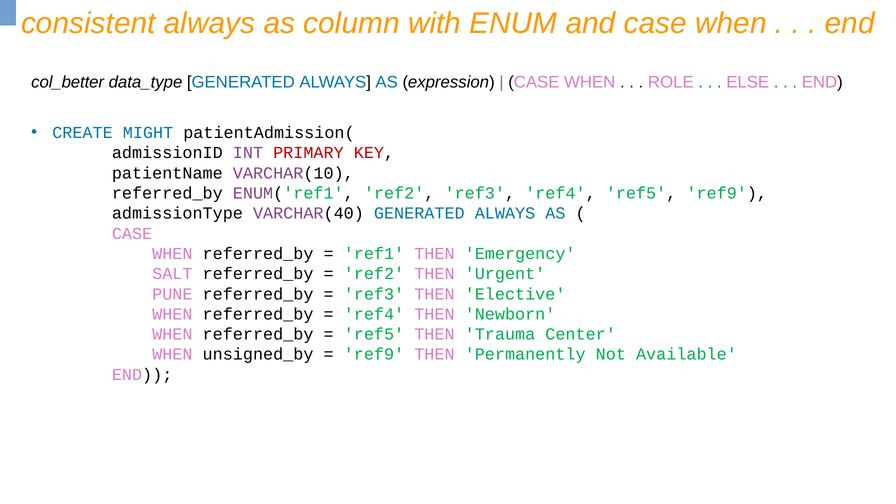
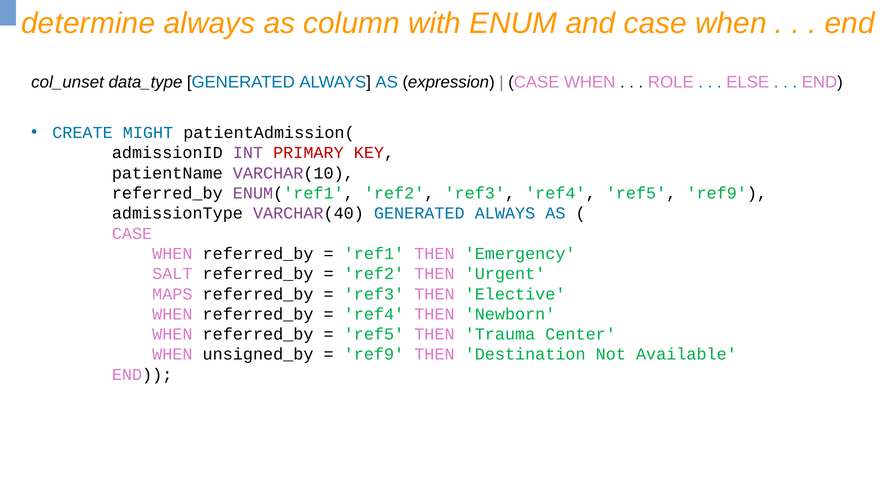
consistent: consistent -> determine
col_better: col_better -> col_unset
PUNE: PUNE -> MAPS
Permanently: Permanently -> Destination
